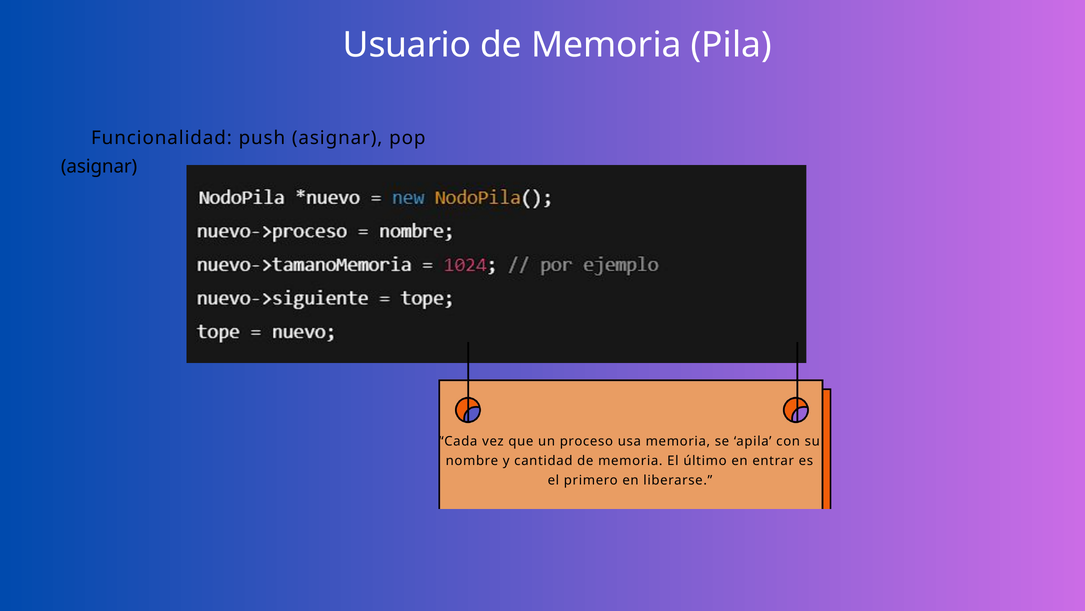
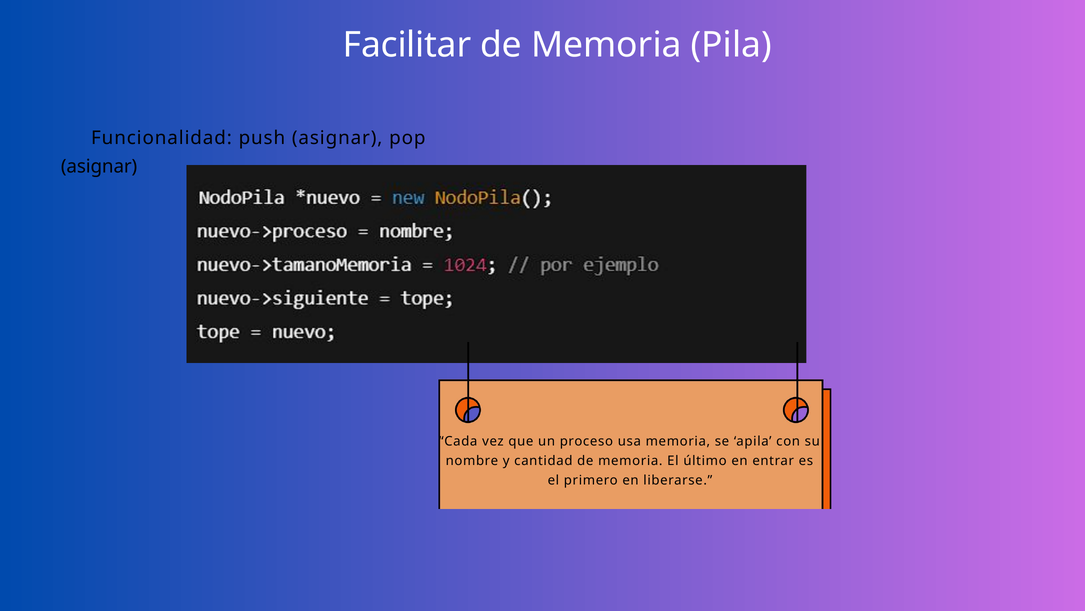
Usuario: Usuario -> Facilitar
